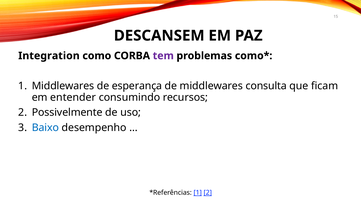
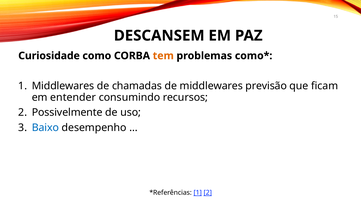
Integration: Integration -> Curiosidade
tem colour: purple -> orange
esperança: esperança -> chamadas
consulta: consulta -> previsão
